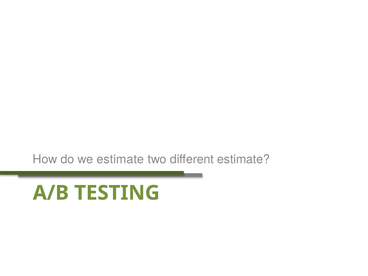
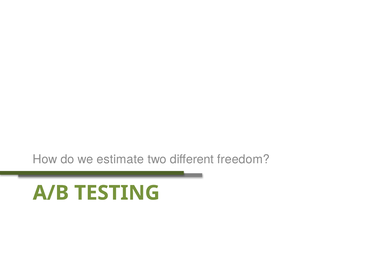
different estimate: estimate -> freedom
